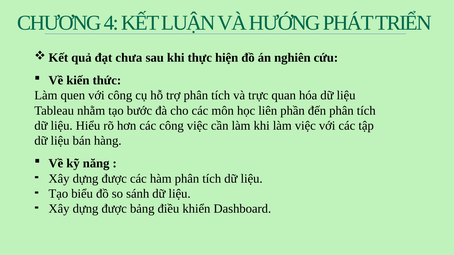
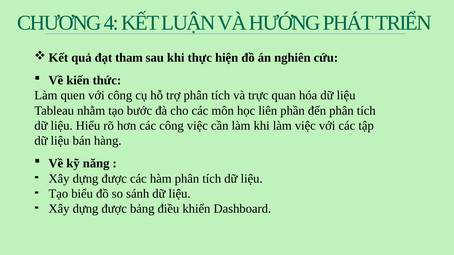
chưa: chưa -> tham
